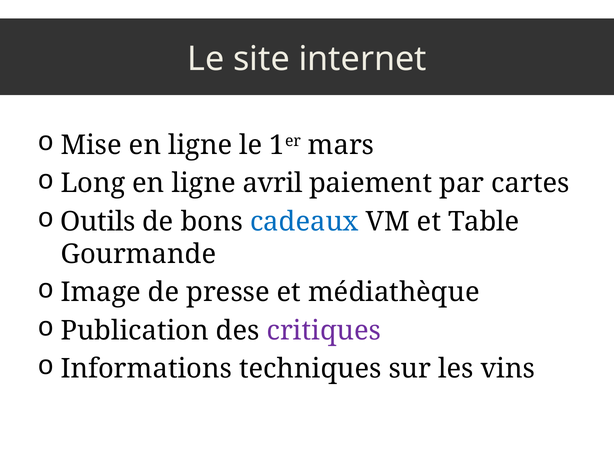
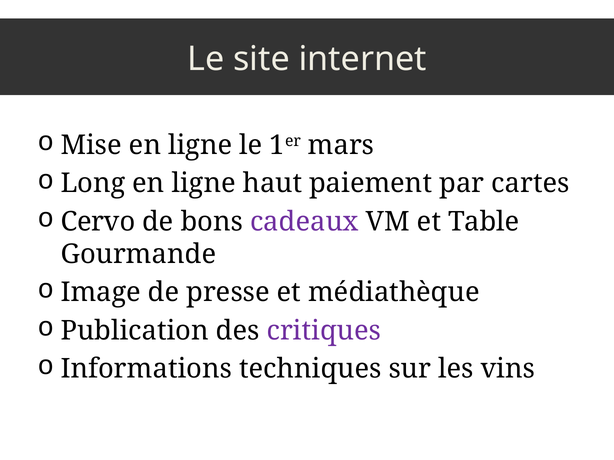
avril: avril -> haut
Outils: Outils -> Cervo
cadeaux colour: blue -> purple
